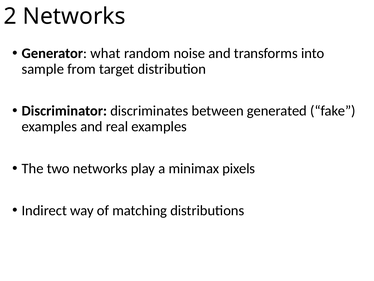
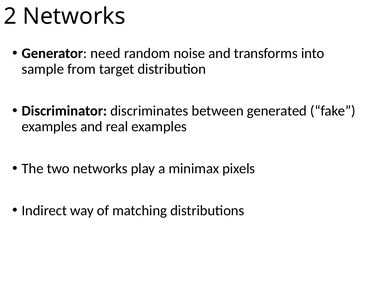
what: what -> need
